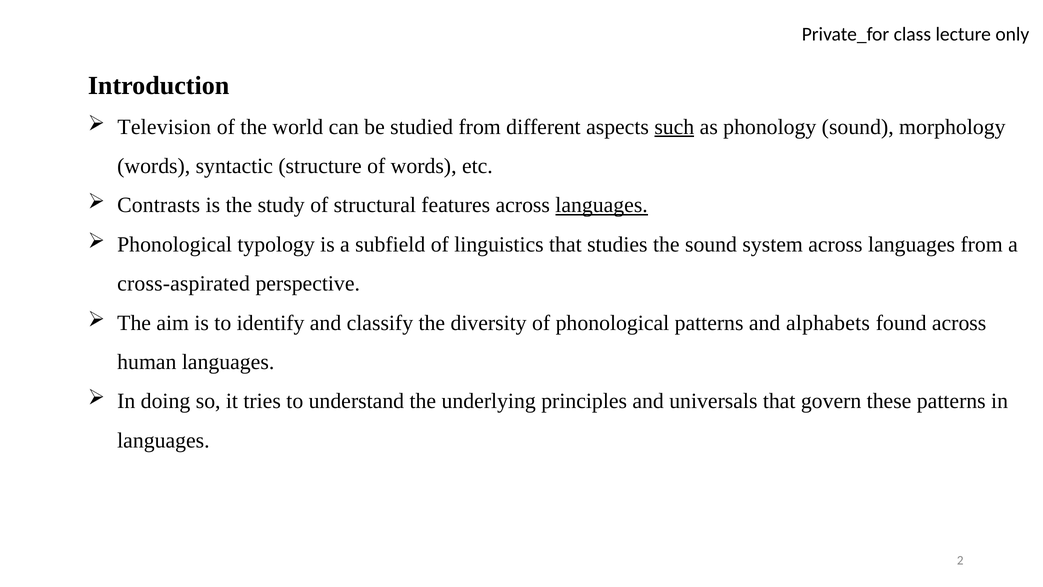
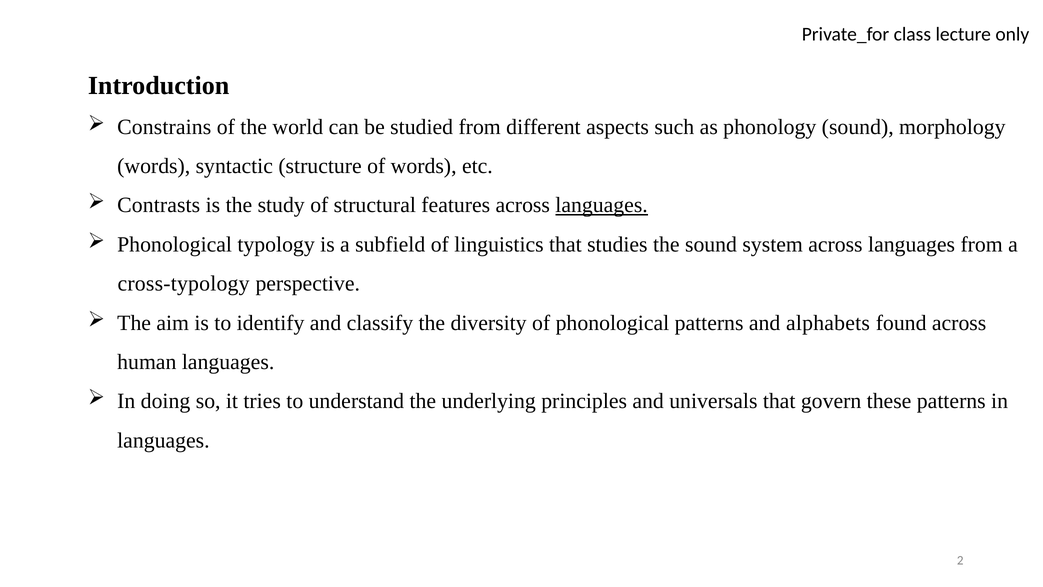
Television: Television -> Constrains
such underline: present -> none
cross-aspirated: cross-aspirated -> cross-typology
